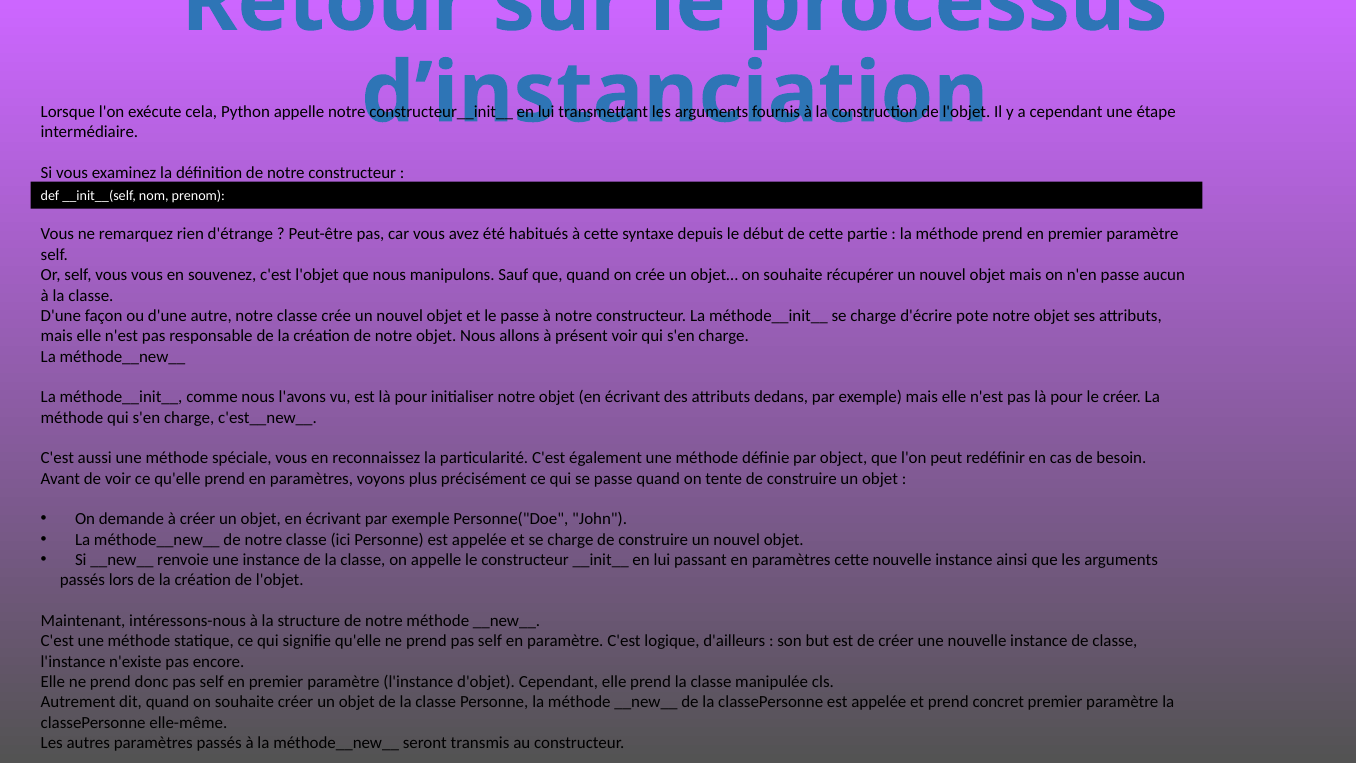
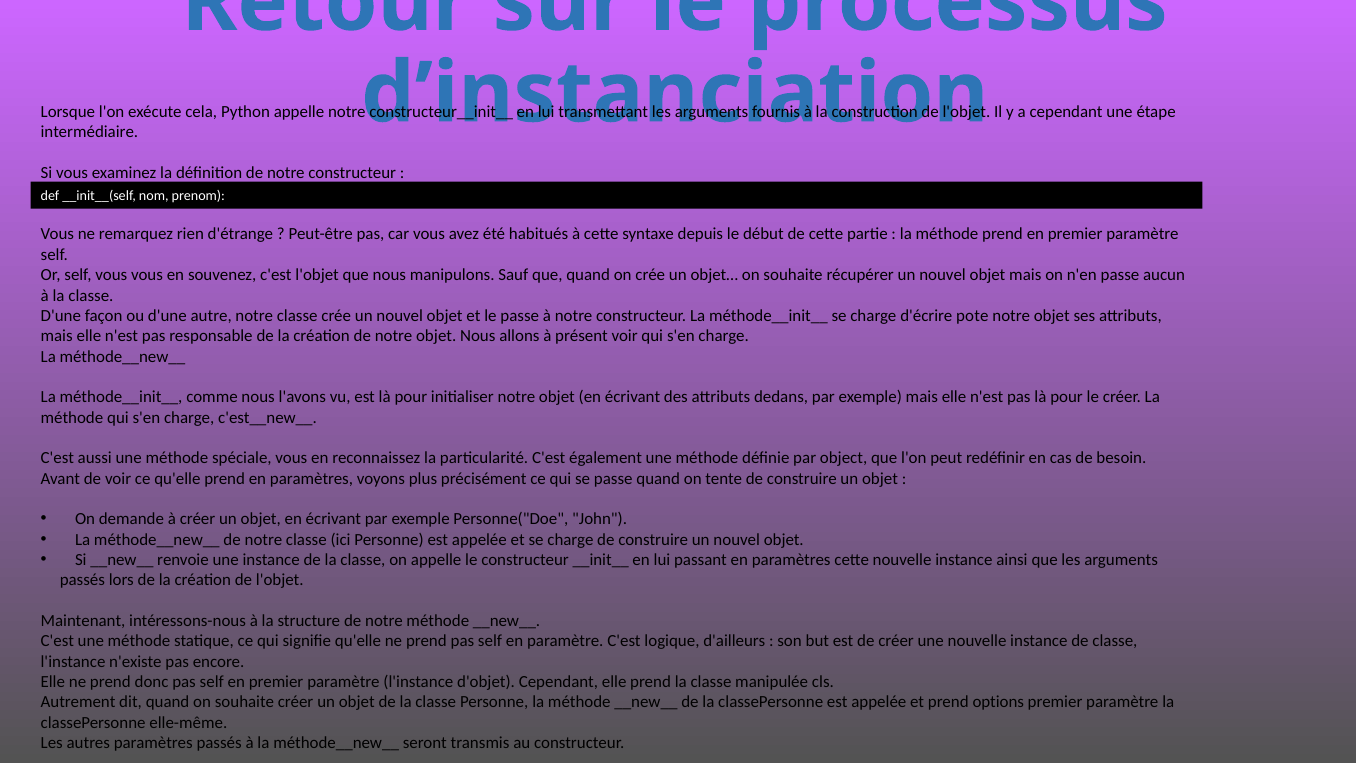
concret: concret -> options
